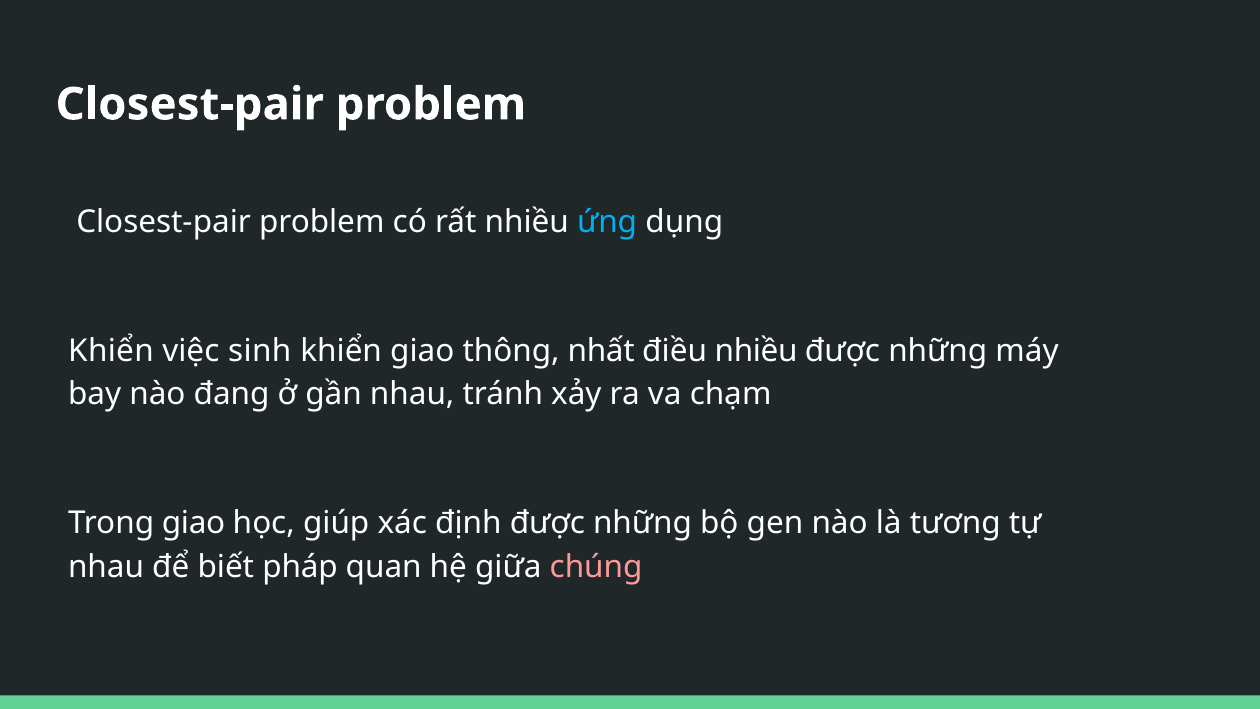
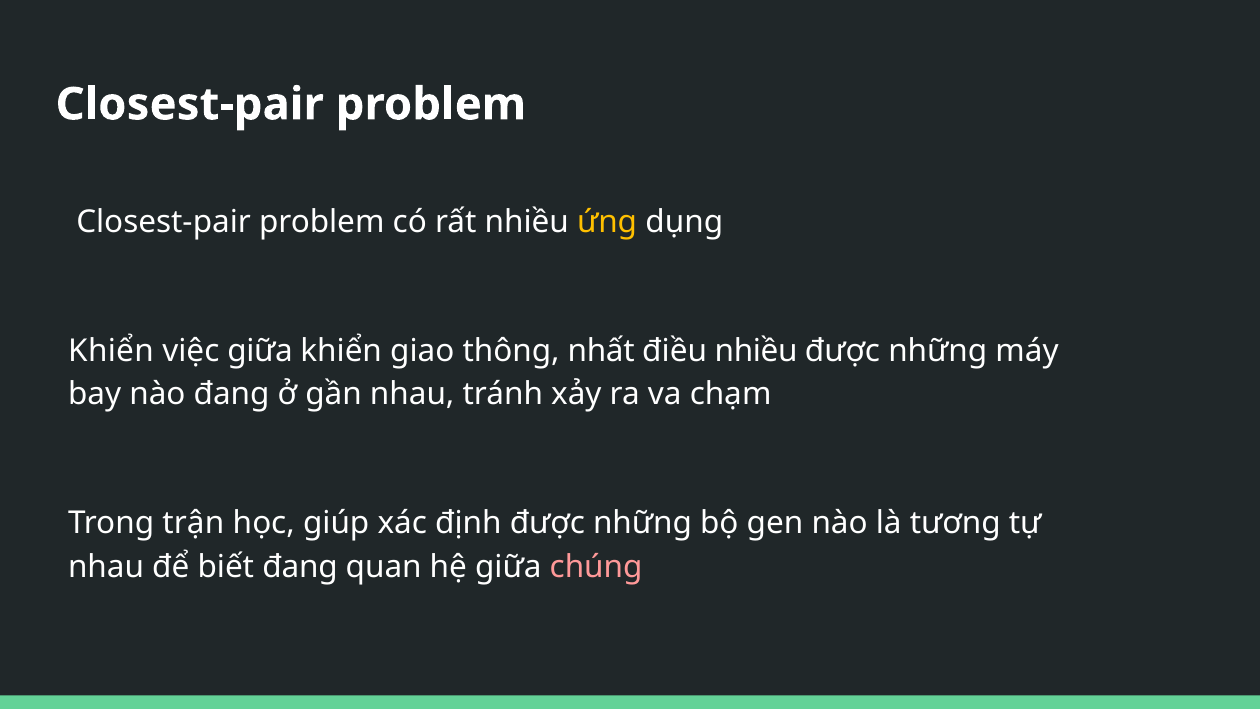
ứng colour: light blue -> yellow
việc sinh: sinh -> giữa
Trong giao: giao -> trận
biết pháp: pháp -> đang
